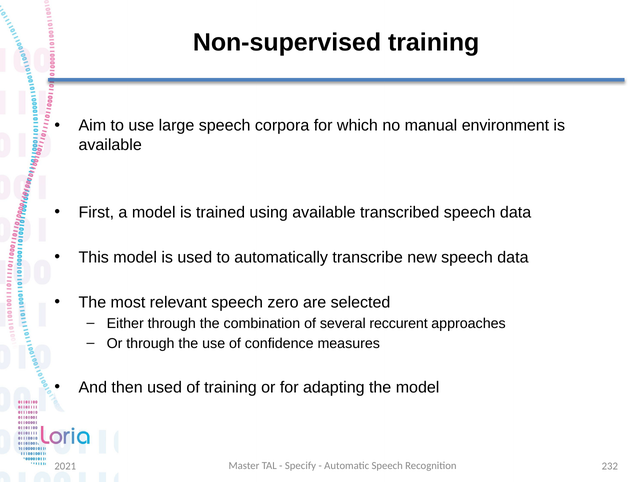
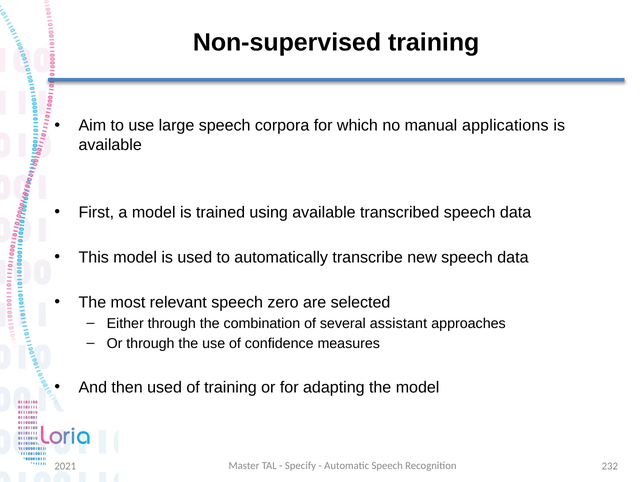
environment: environment -> applications
reccurent: reccurent -> assistant
